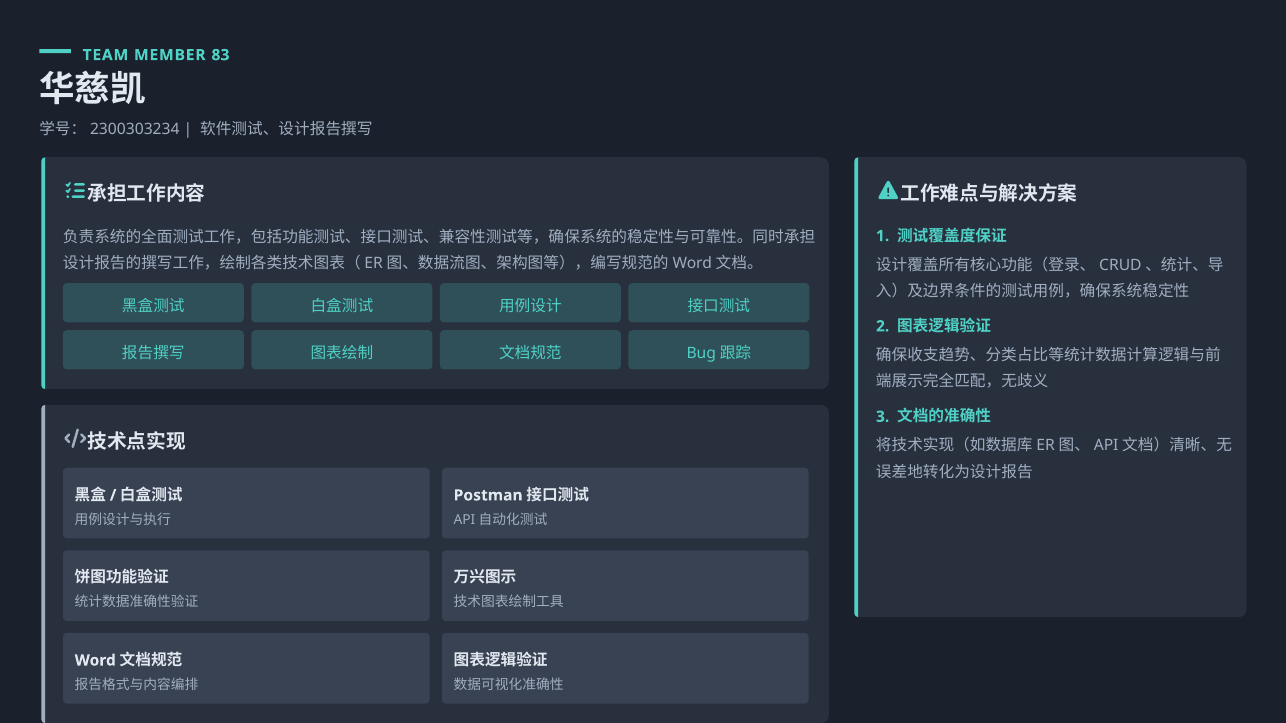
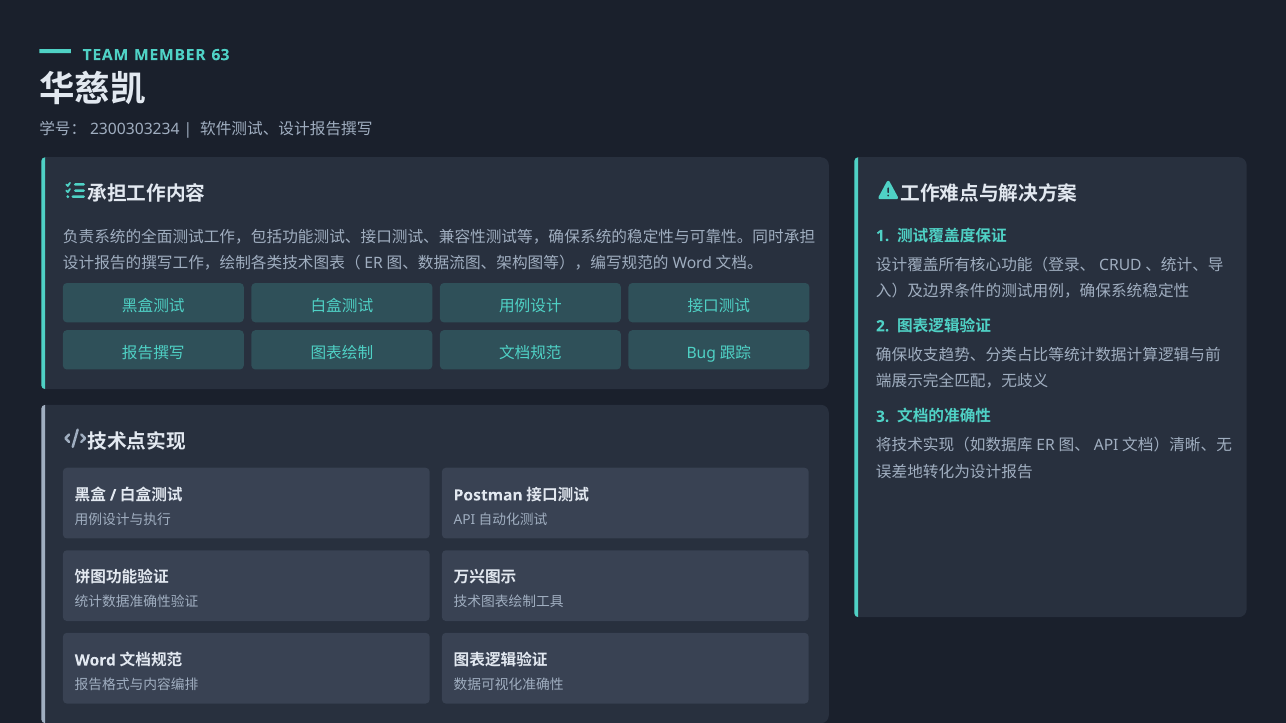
83: 83 -> 63
